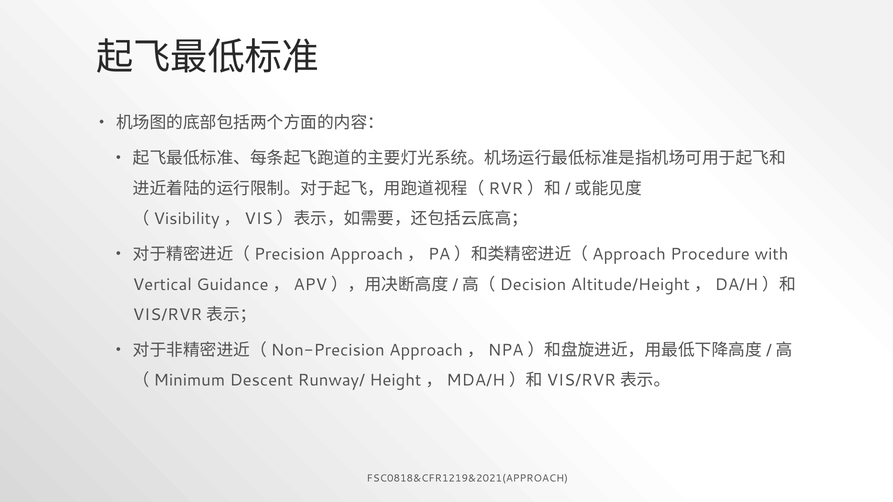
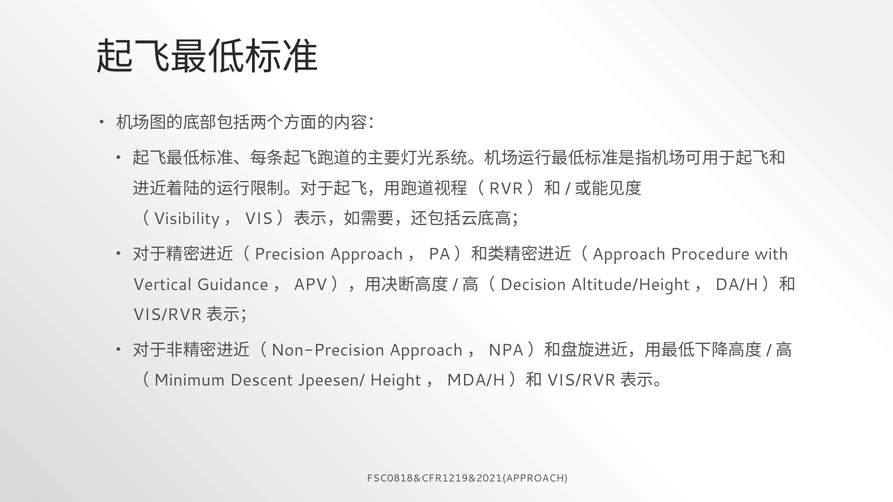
Runway/: Runway/ -> Jpeesen/
